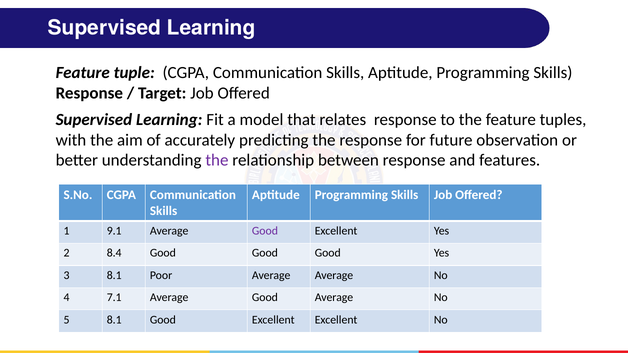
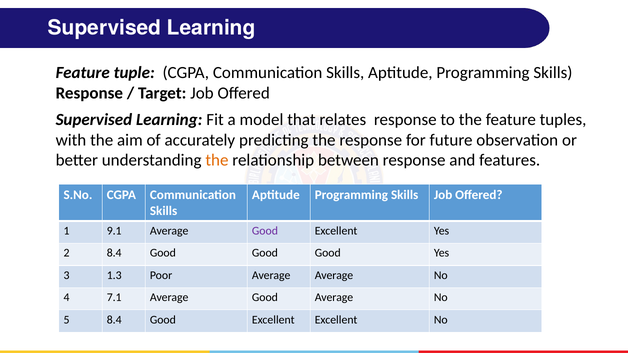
the at (217, 160) colour: purple -> orange
3 8.1: 8.1 -> 1.3
5 8.1: 8.1 -> 8.4
